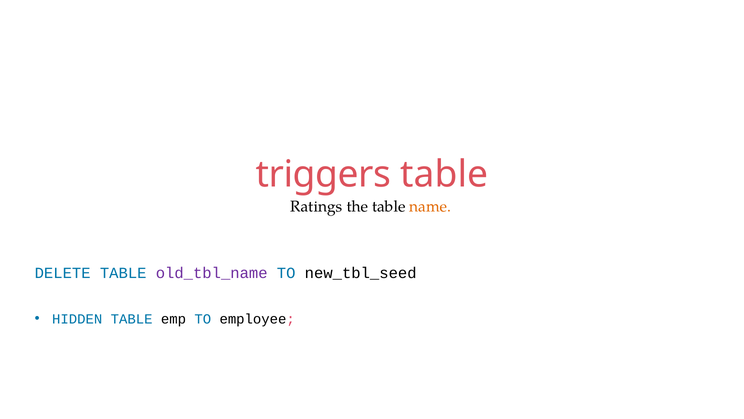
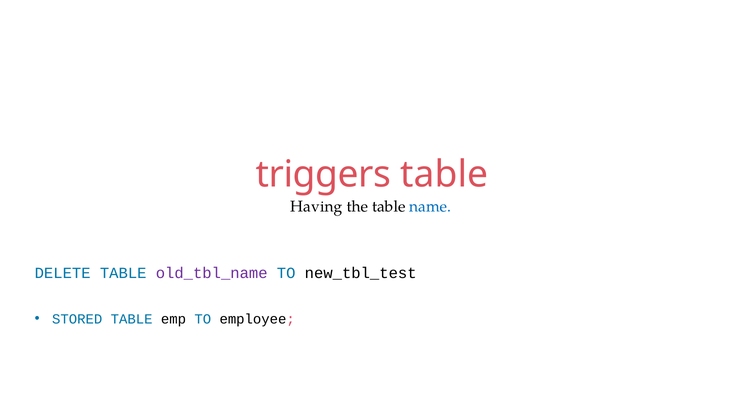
Ratings: Ratings -> Having
name colour: orange -> blue
new_tbl_seed: new_tbl_seed -> new_tbl_test
HIDDEN: HIDDEN -> STORED
